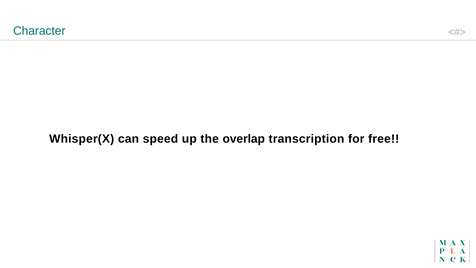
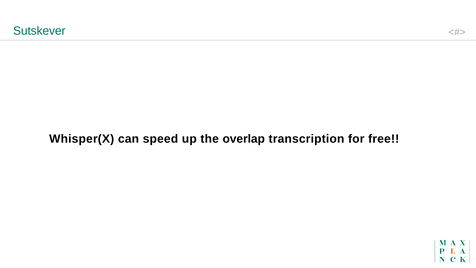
Character: Character -> Sutskever
